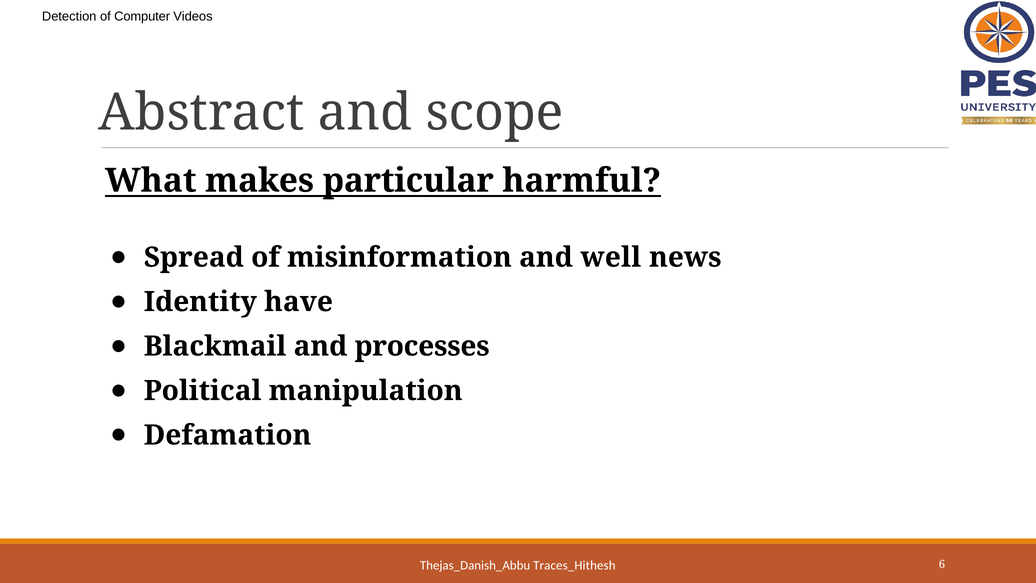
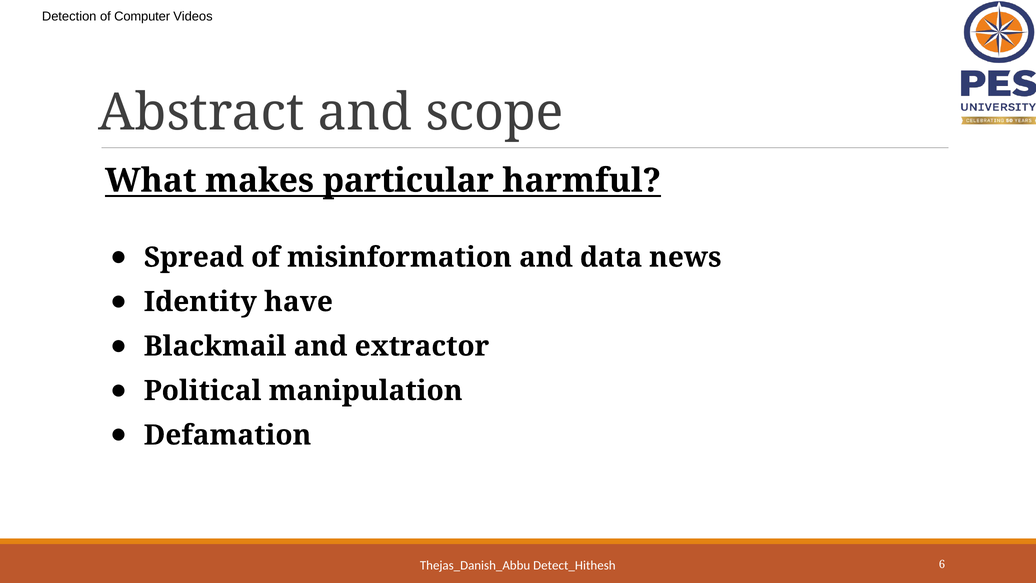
well: well -> data
processes: processes -> extractor
Traces_Hithesh: Traces_Hithesh -> Detect_Hithesh
